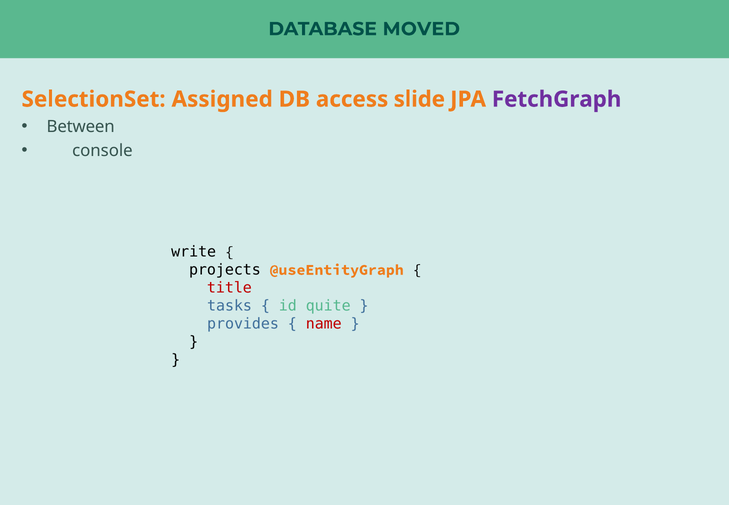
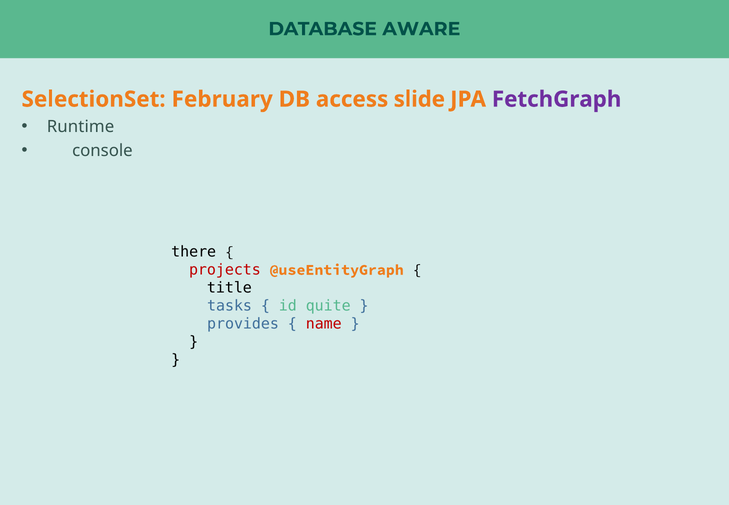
MOVED: MOVED -> AWARE
Assigned: Assigned -> February
Between: Between -> Runtime
write: write -> there
projects colour: black -> red
title colour: red -> black
